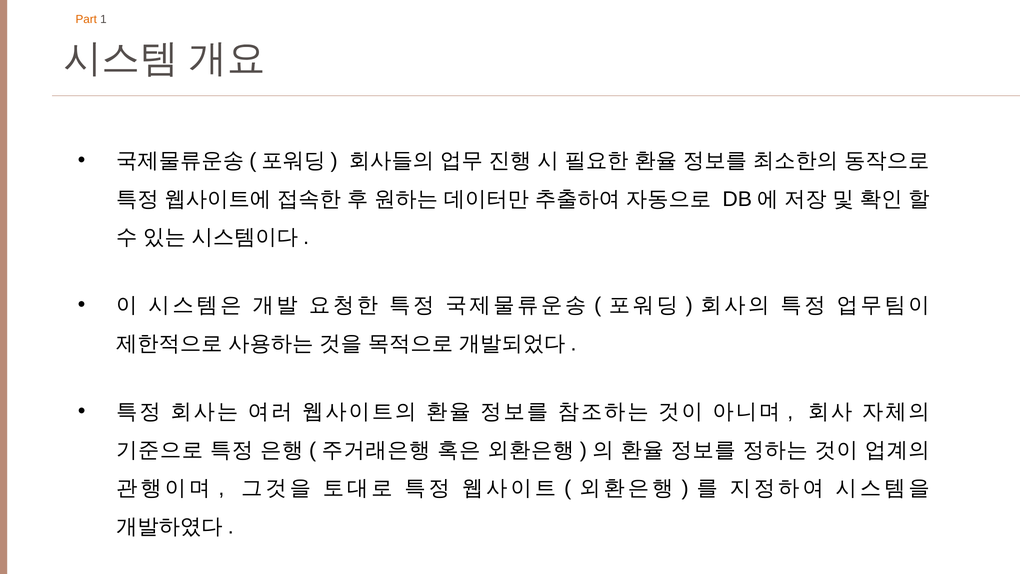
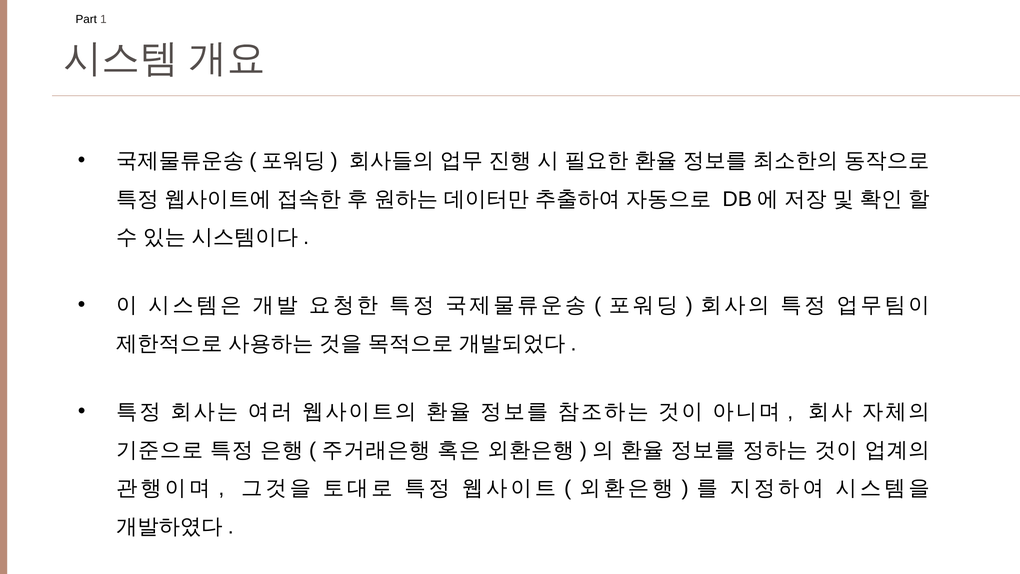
Part colour: orange -> black
